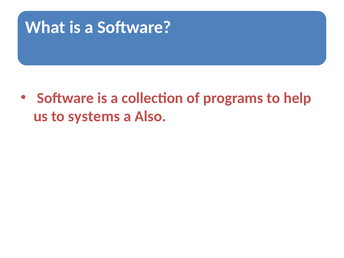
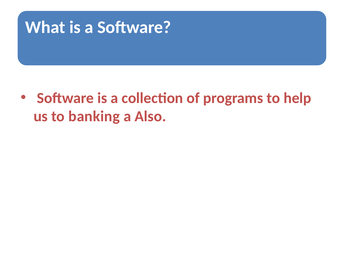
systems: systems -> banking
